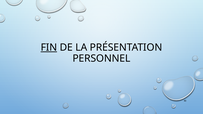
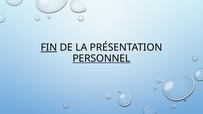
PERSONNEL underline: none -> present
